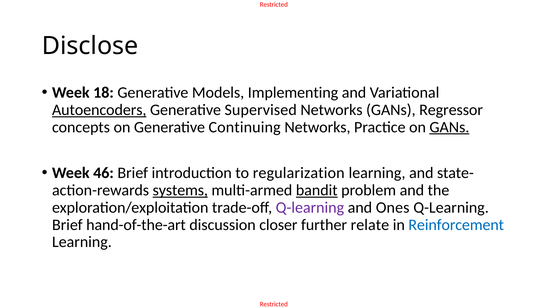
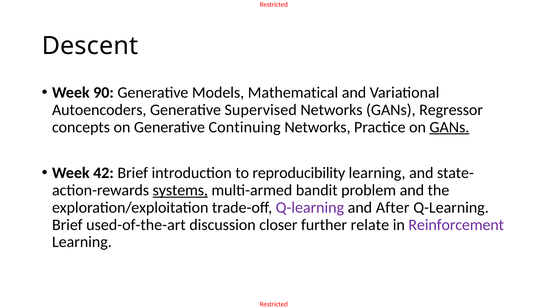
Disclose: Disclose -> Descent
18: 18 -> 90
Implementing: Implementing -> Mathematical
Autoencoders underline: present -> none
46: 46 -> 42
regularization: regularization -> reproducibility
bandit underline: present -> none
Ones: Ones -> After
hand-of-the-art: hand-of-the-art -> used-of-the-art
Reinforcement colour: blue -> purple
